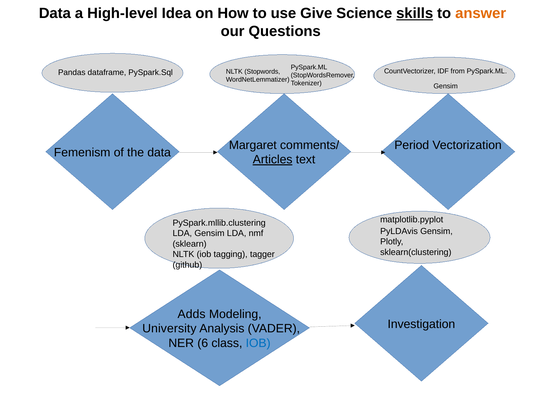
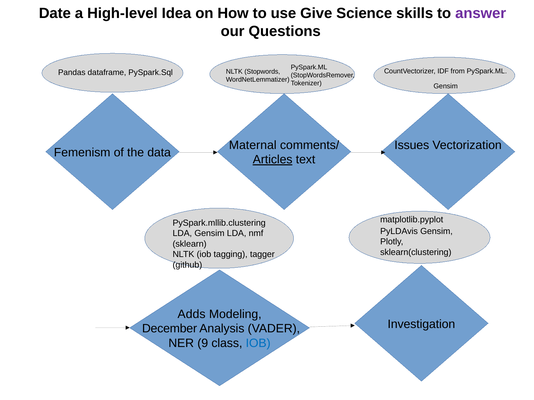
Data at (55, 13): Data -> Date
skills underline: present -> none
answer colour: orange -> purple
Margaret: Margaret -> Maternal
Period: Period -> Issues
University: University -> December
6: 6 -> 9
